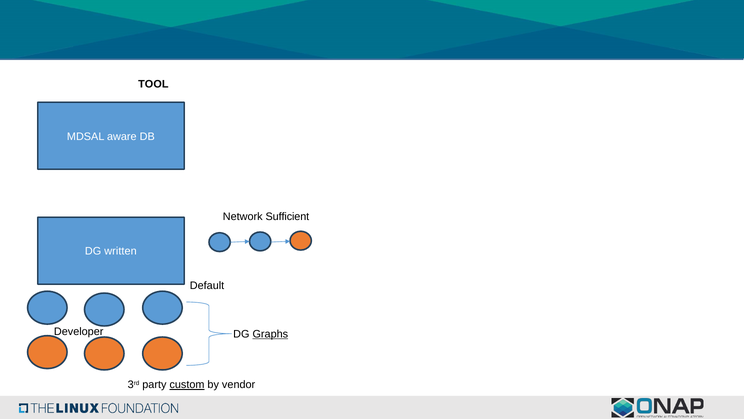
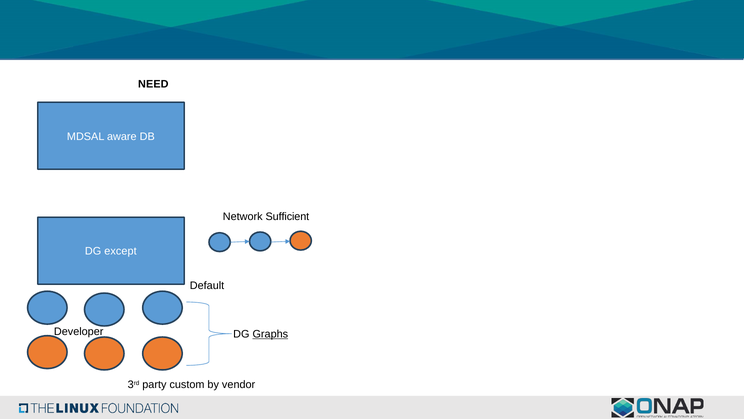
TOOL: TOOL -> NEED
written: written -> except
custom underline: present -> none
